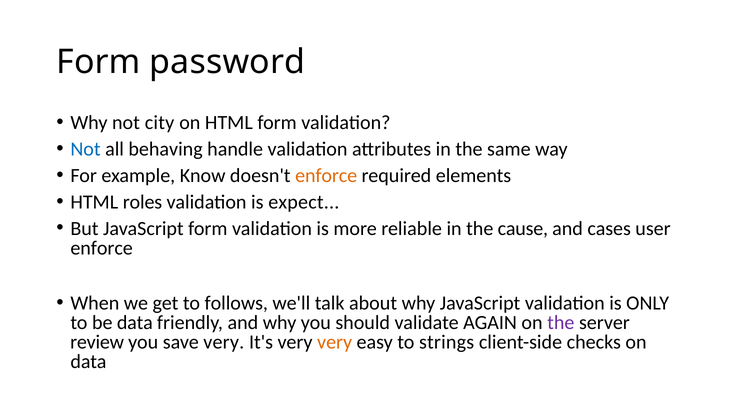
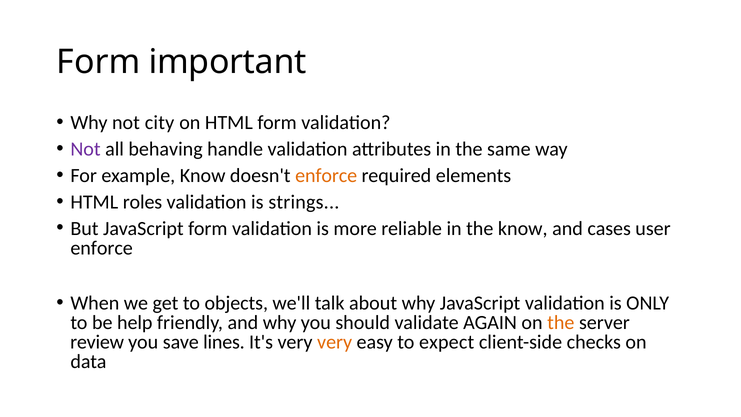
password: password -> important
Not at (85, 149) colour: blue -> purple
expect: expect -> strings
the cause: cause -> know
follows: follows -> objects
be data: data -> help
the at (561, 322) colour: purple -> orange
save very: very -> lines
strings: strings -> expect
